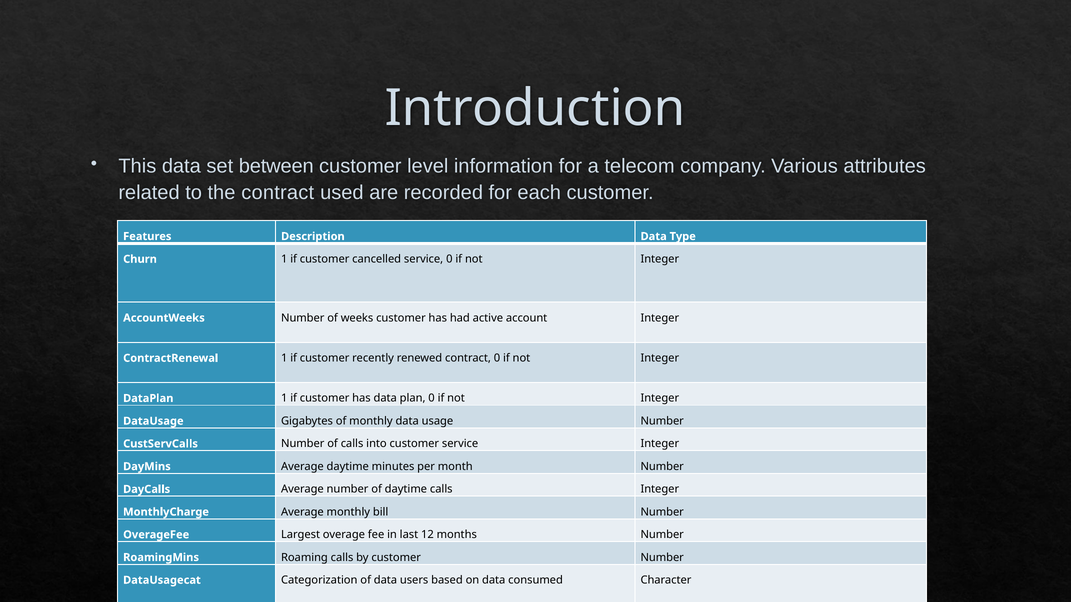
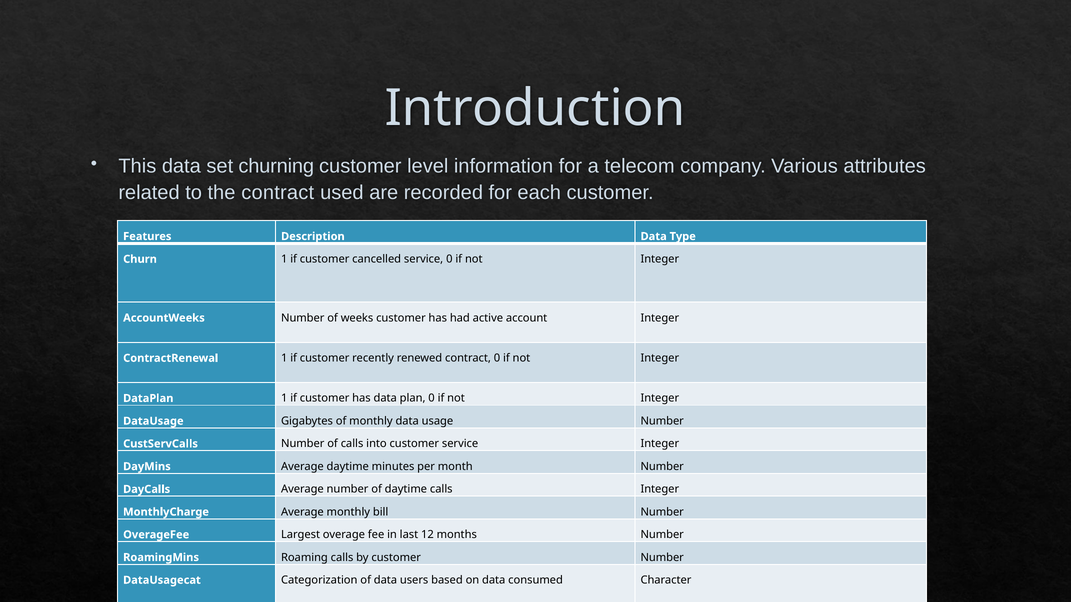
between: between -> churning
